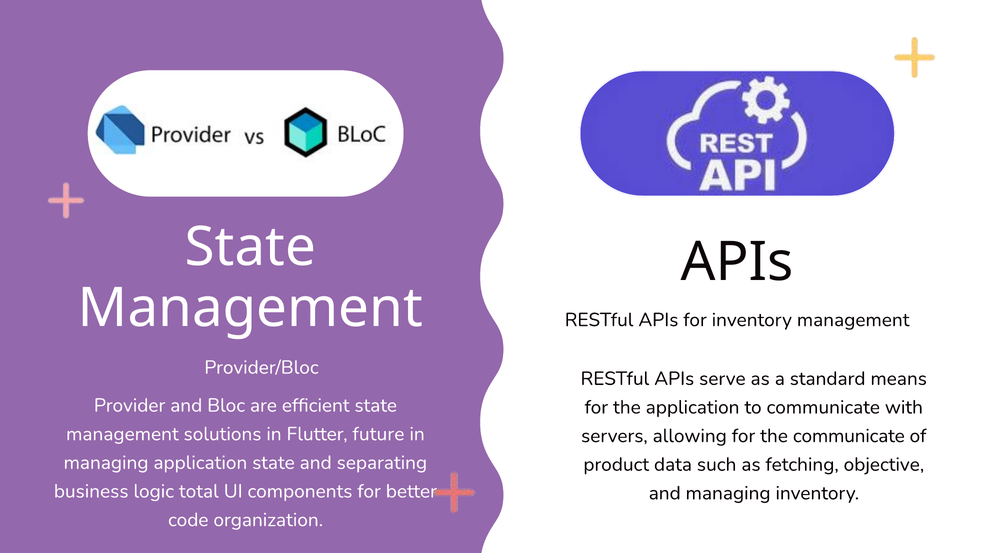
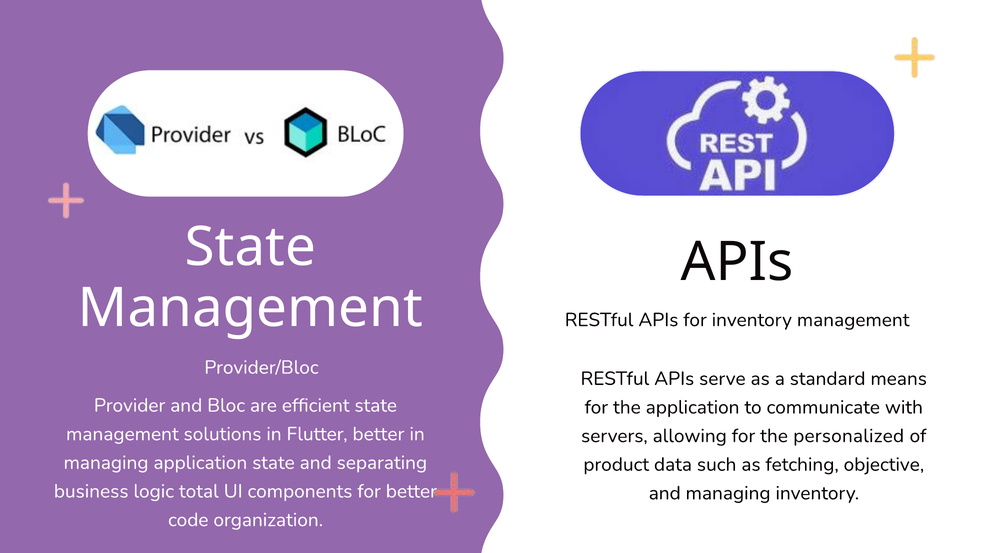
Flutter future: future -> better
the communicate: communicate -> personalized
